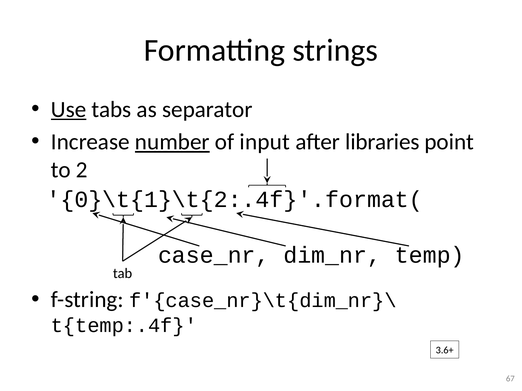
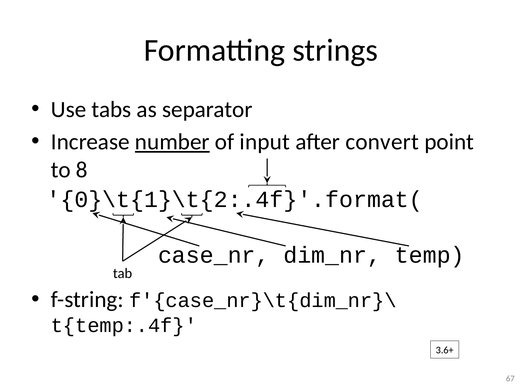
Use underline: present -> none
libraries: libraries -> convert
2: 2 -> 8
